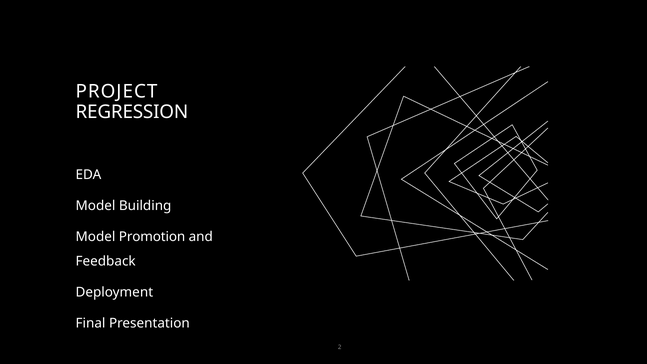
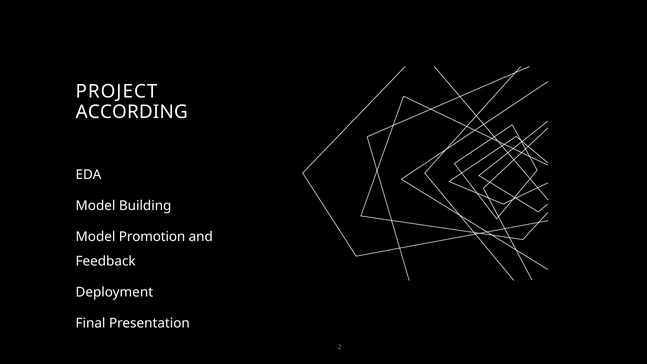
REGRESSION: REGRESSION -> ACCORDING
